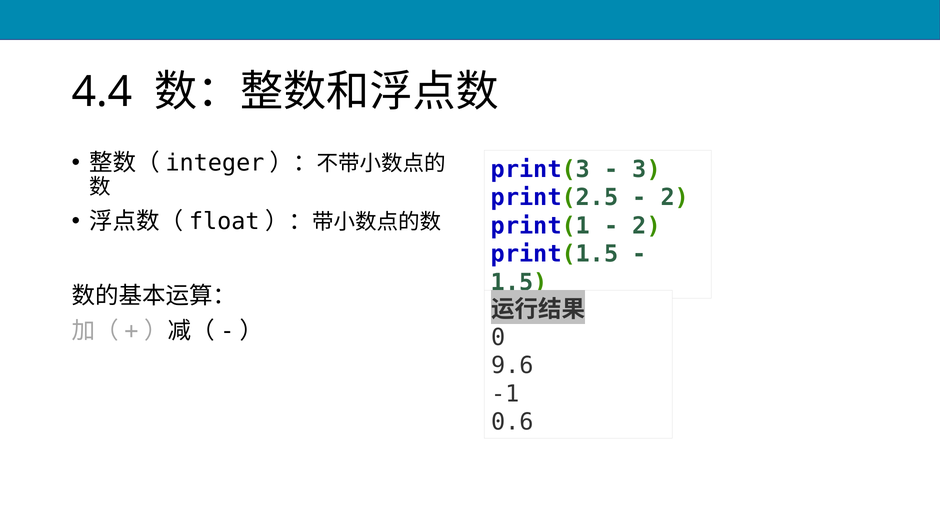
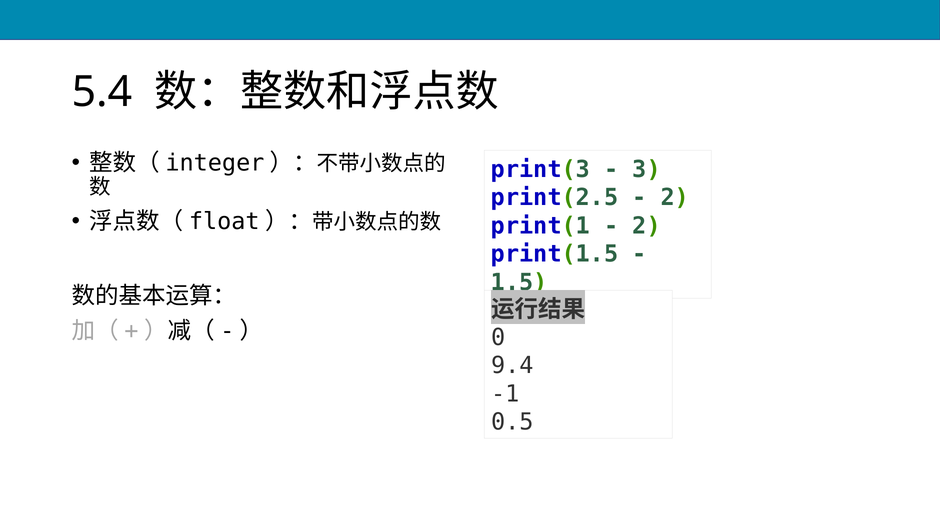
4.4: 4.4 -> 5.4
9.6: 9.6 -> 9.4
0.6: 0.6 -> 0.5
